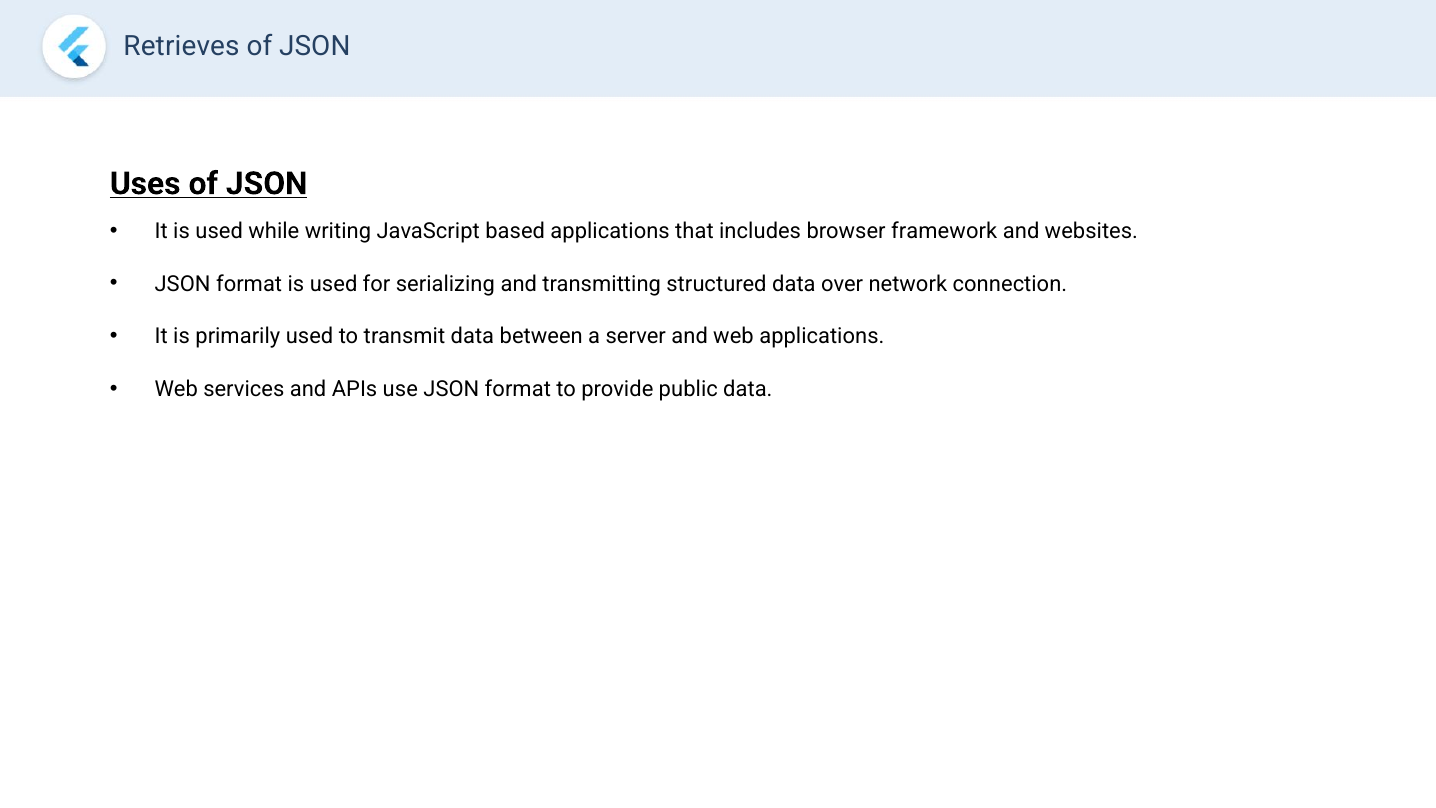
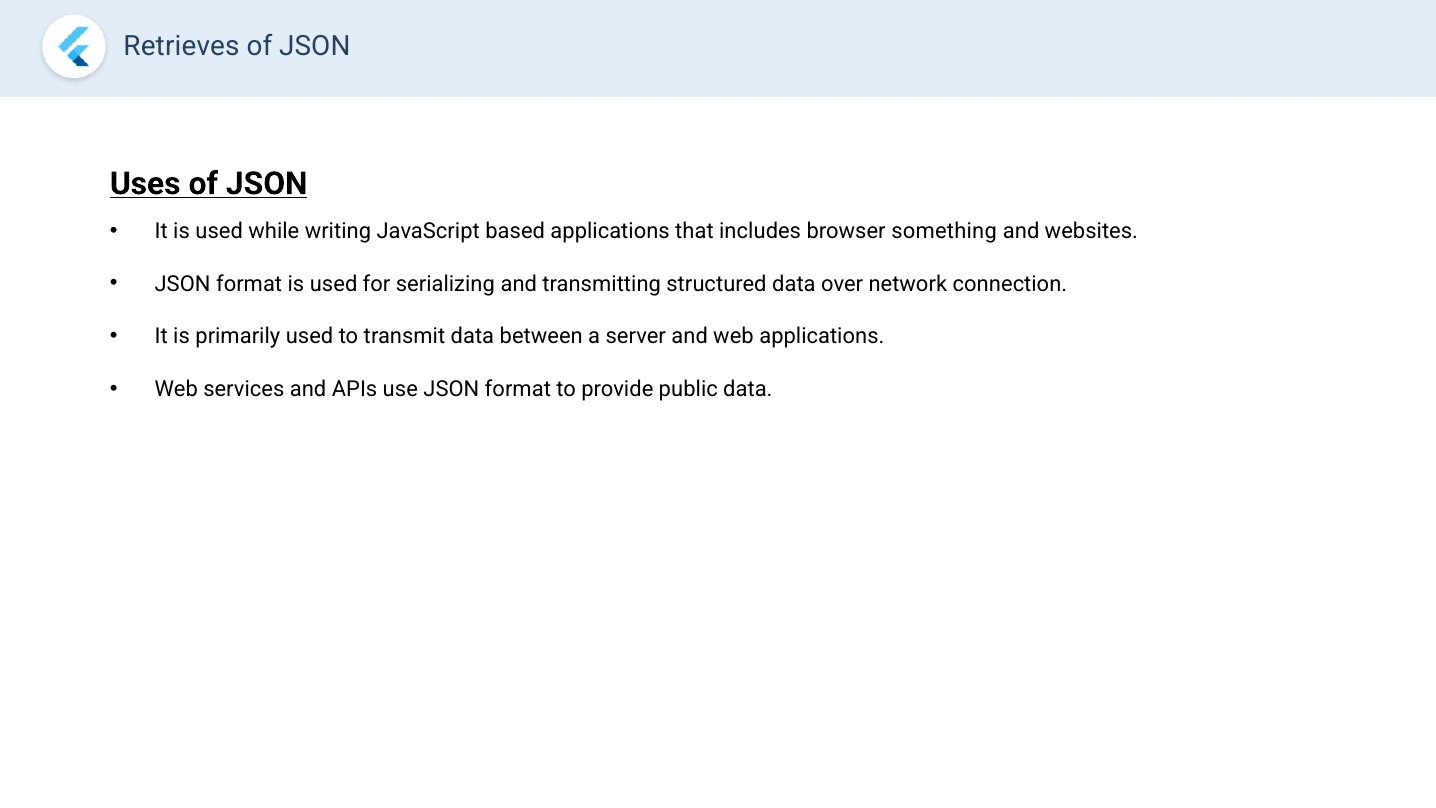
framework: framework -> something
